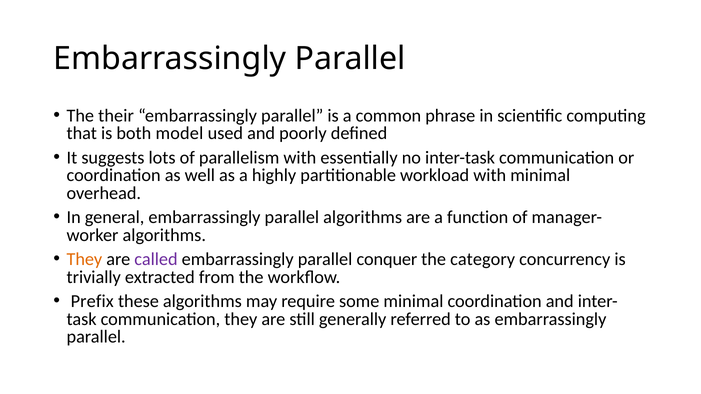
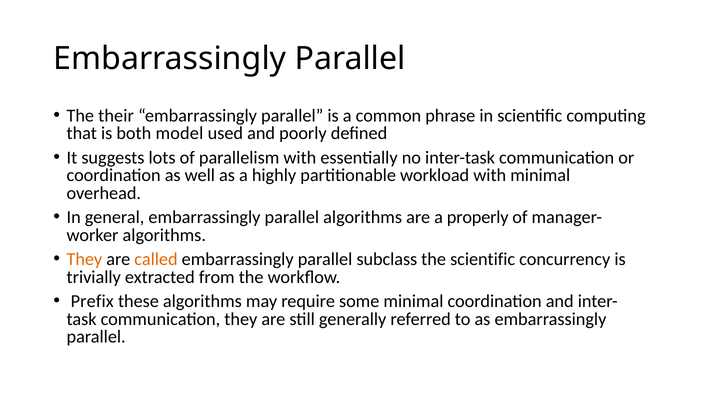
function: function -> properly
called colour: purple -> orange
conquer: conquer -> subclass
the category: category -> scientific
